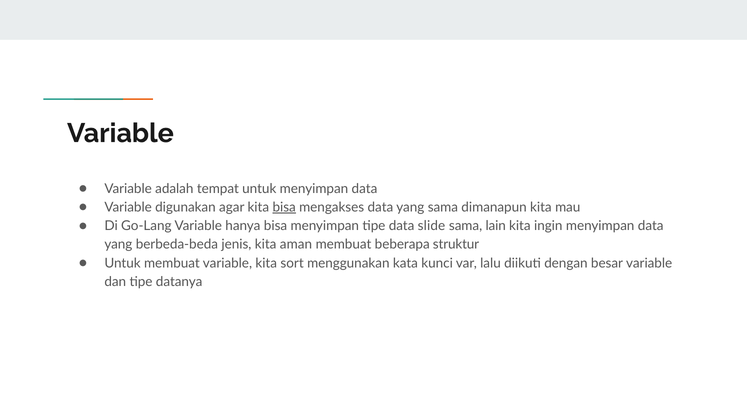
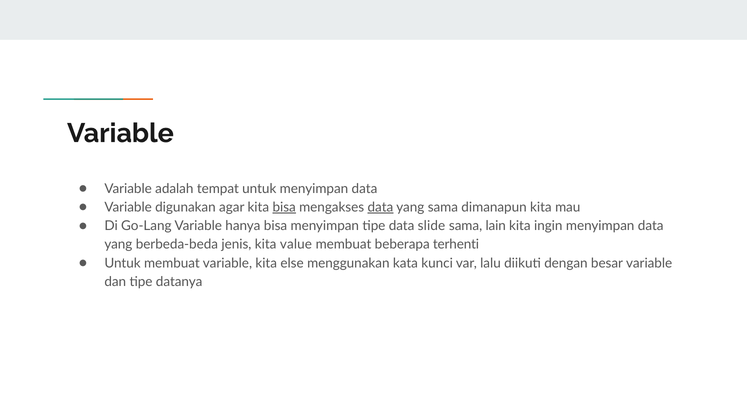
data at (380, 207) underline: none -> present
aman: aman -> value
struktur: struktur -> terhenti
sort: sort -> else
